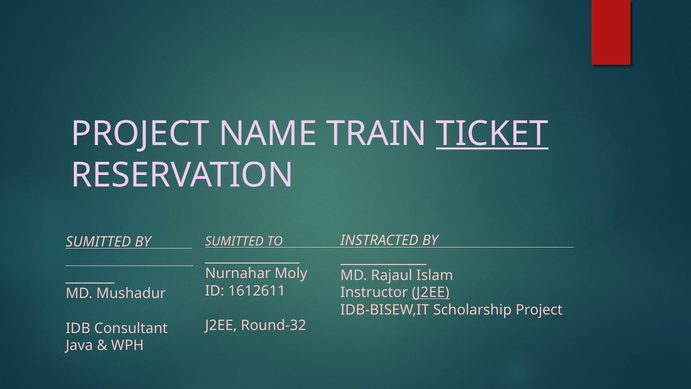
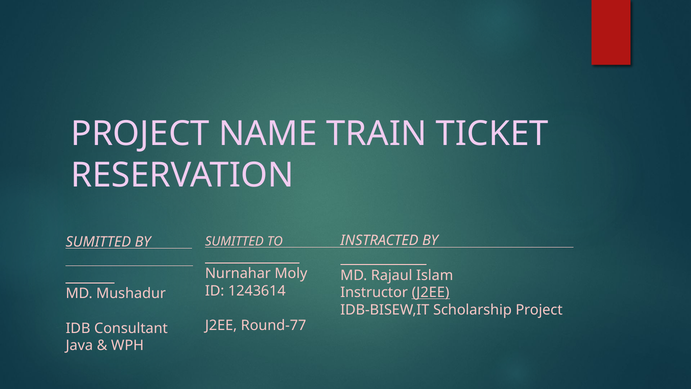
TICKET underline: present -> none
1612611: 1612611 -> 1243614
Round-32: Round-32 -> Round-77
